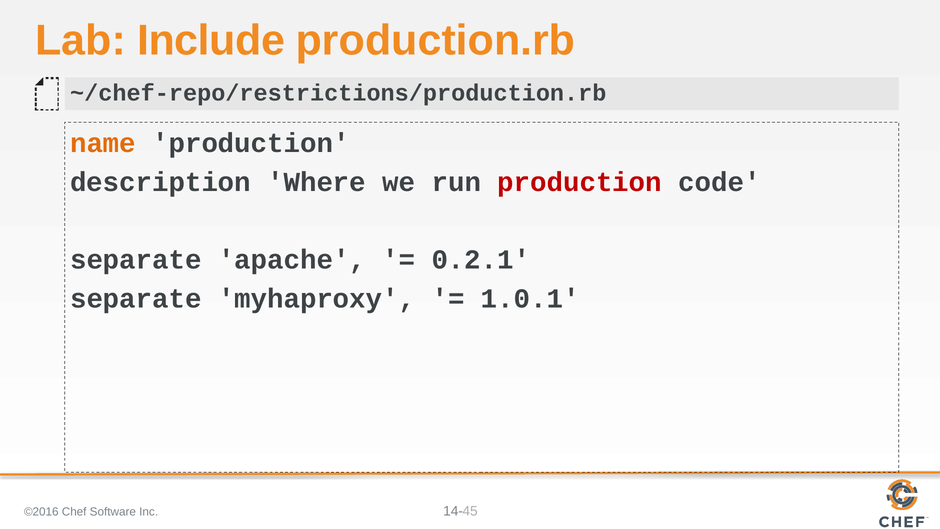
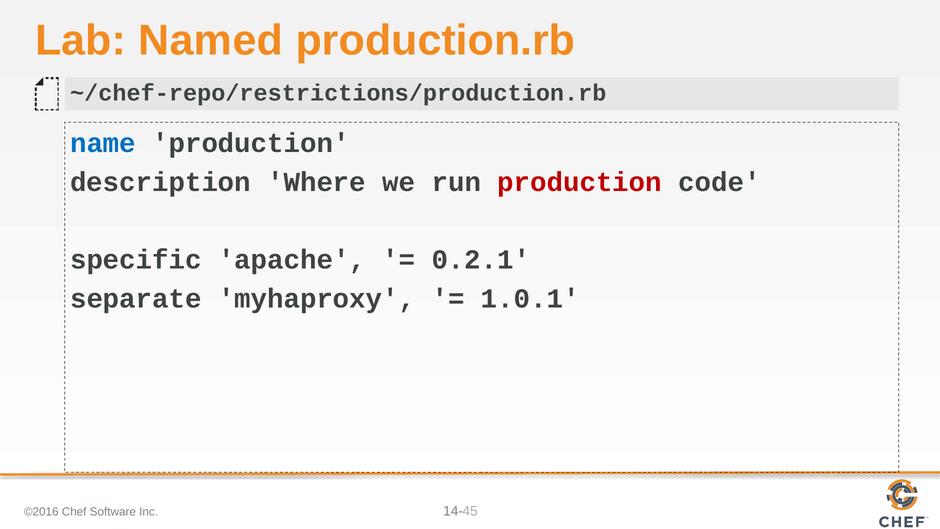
Include: Include -> Named
name colour: orange -> blue
separate at (136, 260): separate -> specific
